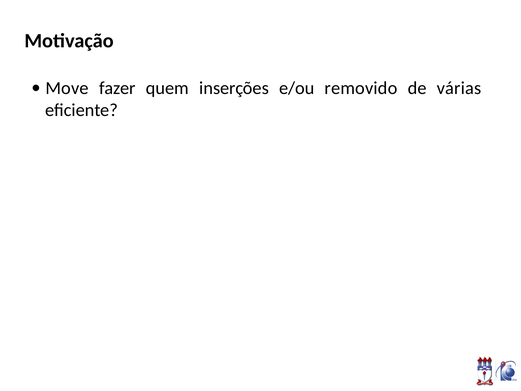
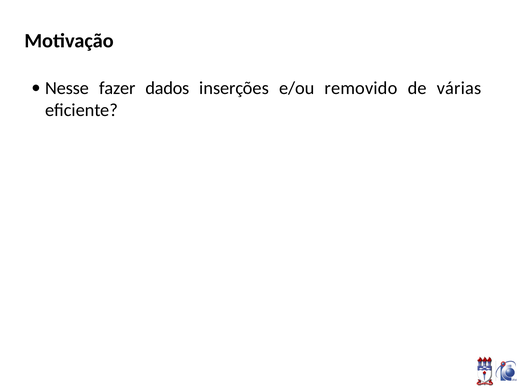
Move: Move -> Nesse
quem: quem -> dados
